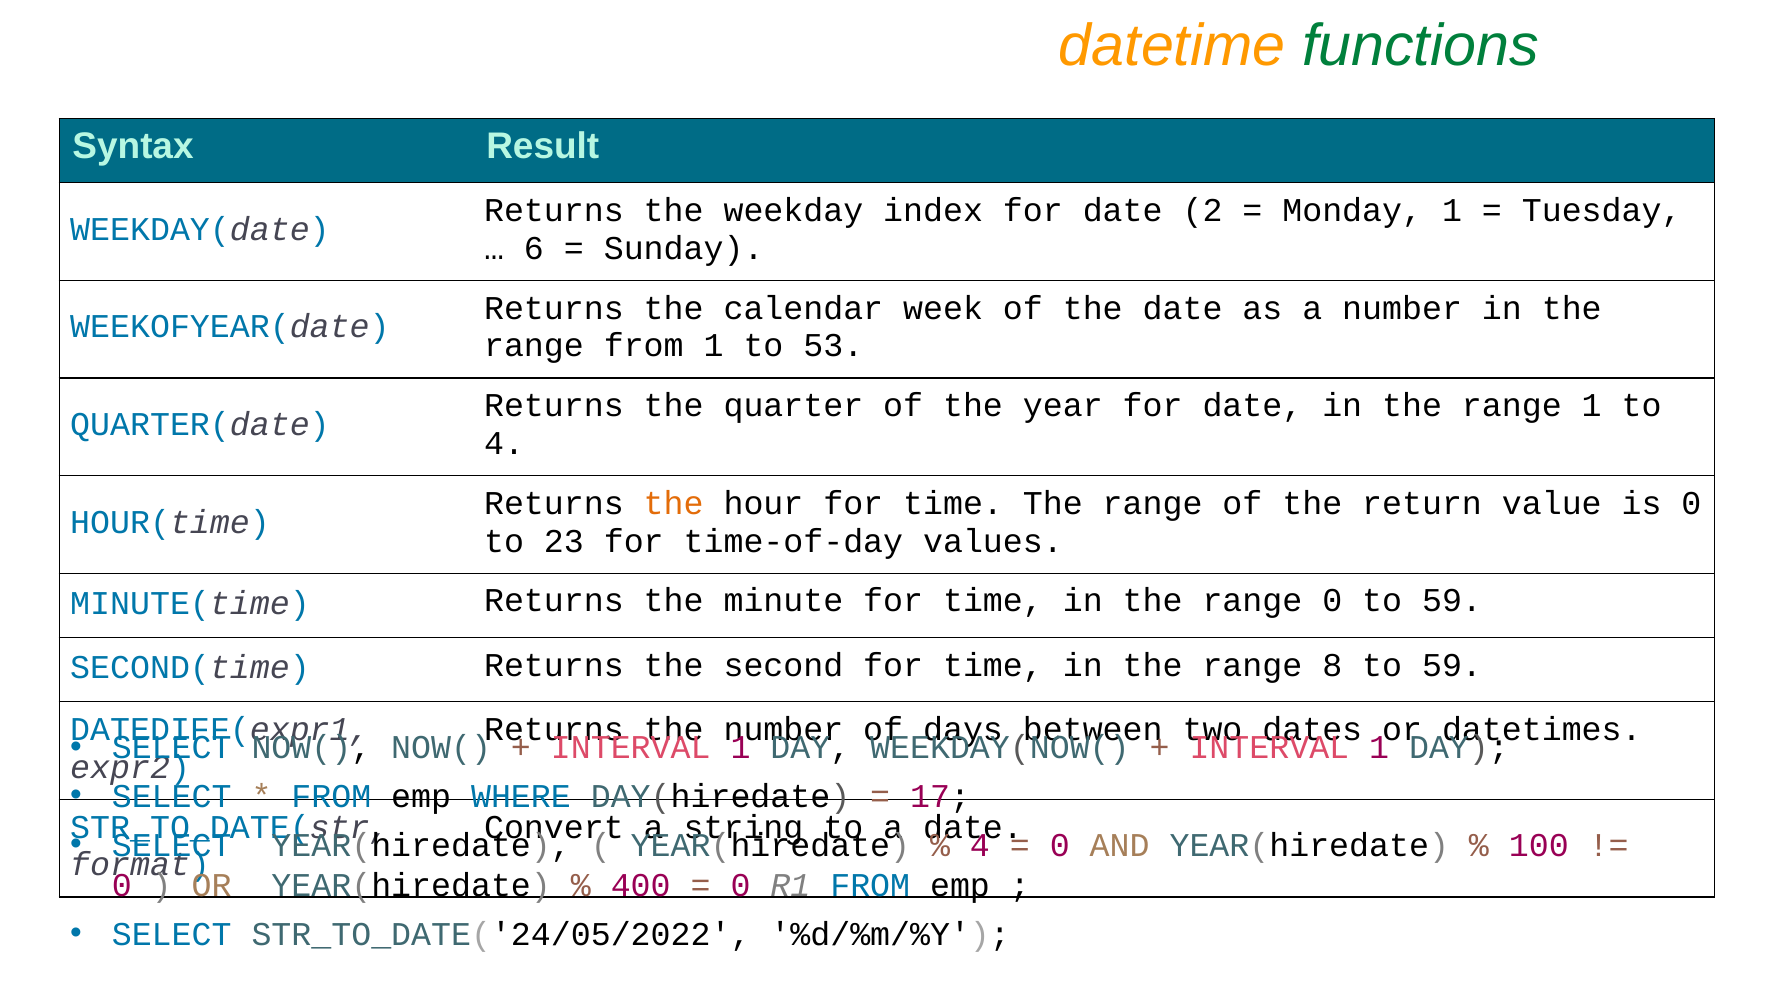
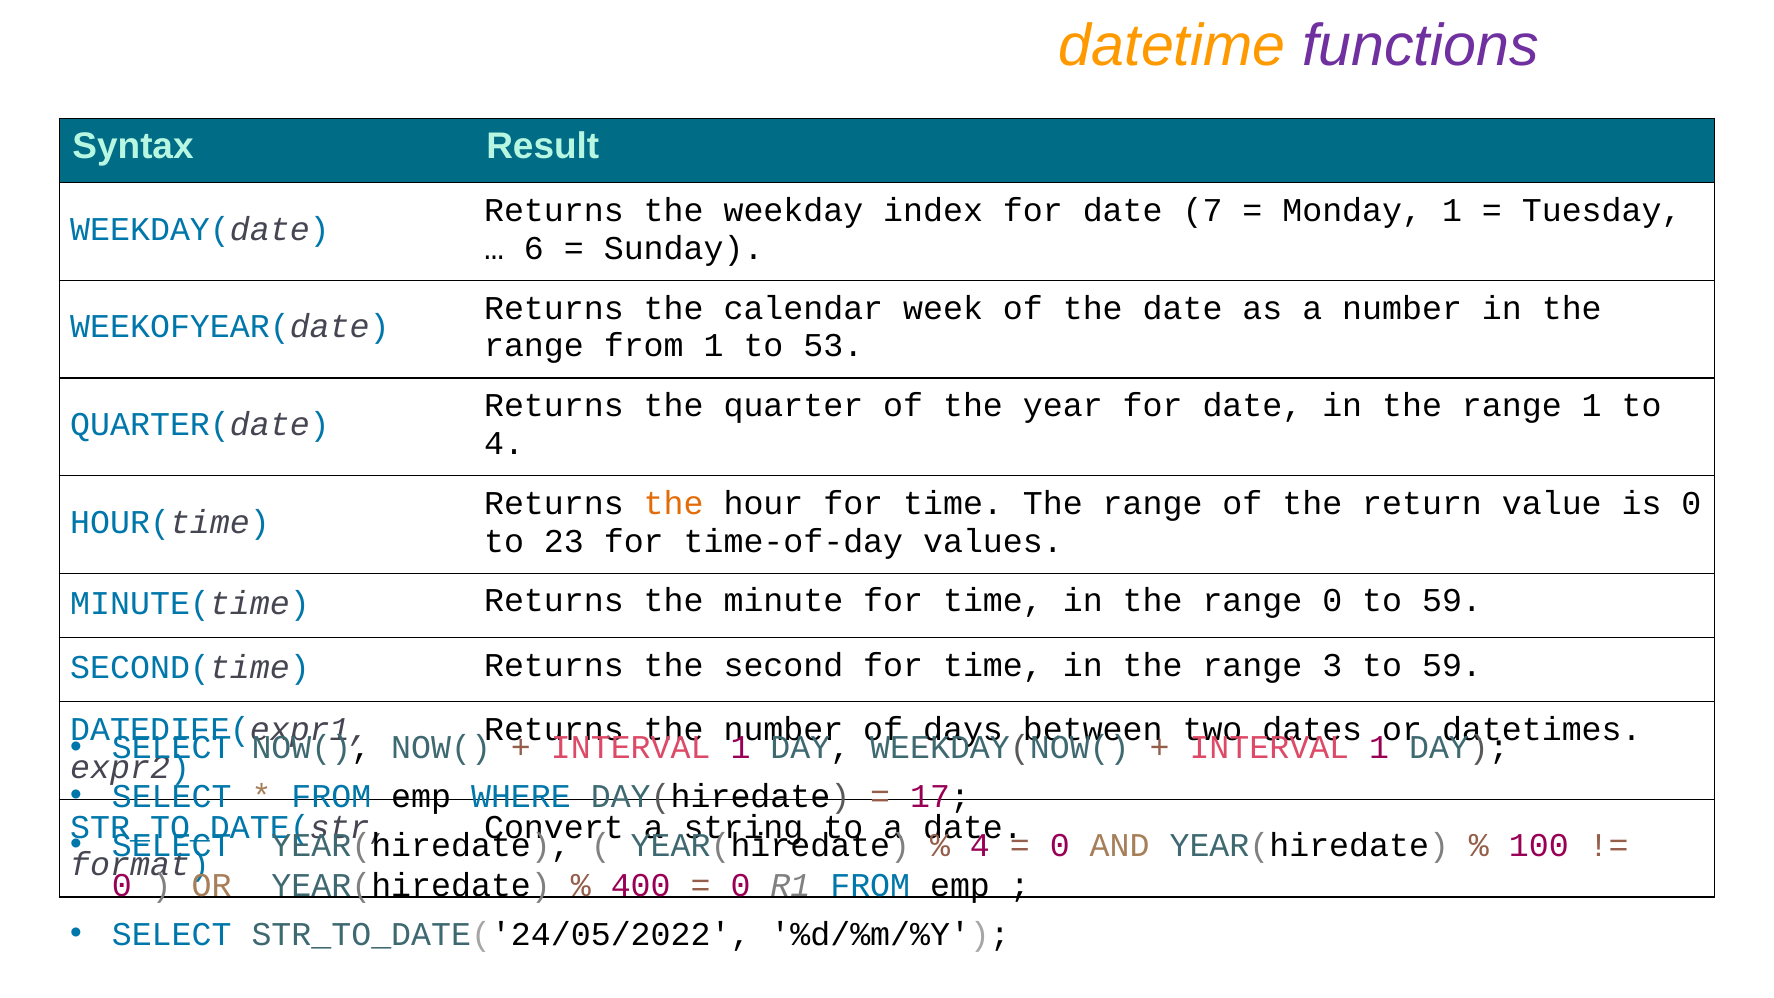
functions colour: green -> purple
2: 2 -> 7
8: 8 -> 3
